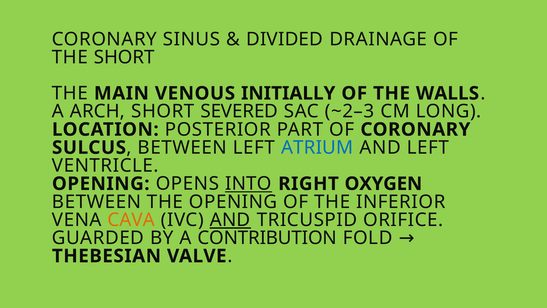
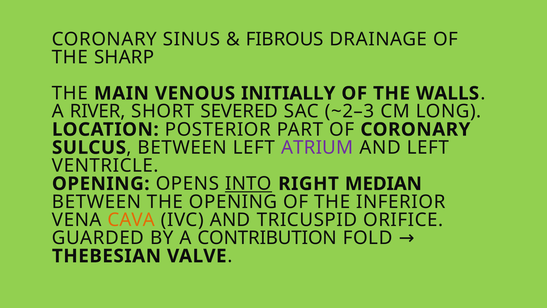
DIVIDED: DIVIDED -> FIBROUS
THE SHORT: SHORT -> SHARP
ARCH: ARCH -> RIVER
ATRIUM colour: blue -> purple
OXYGEN: OXYGEN -> MEDIAN
AND at (230, 220) underline: present -> none
